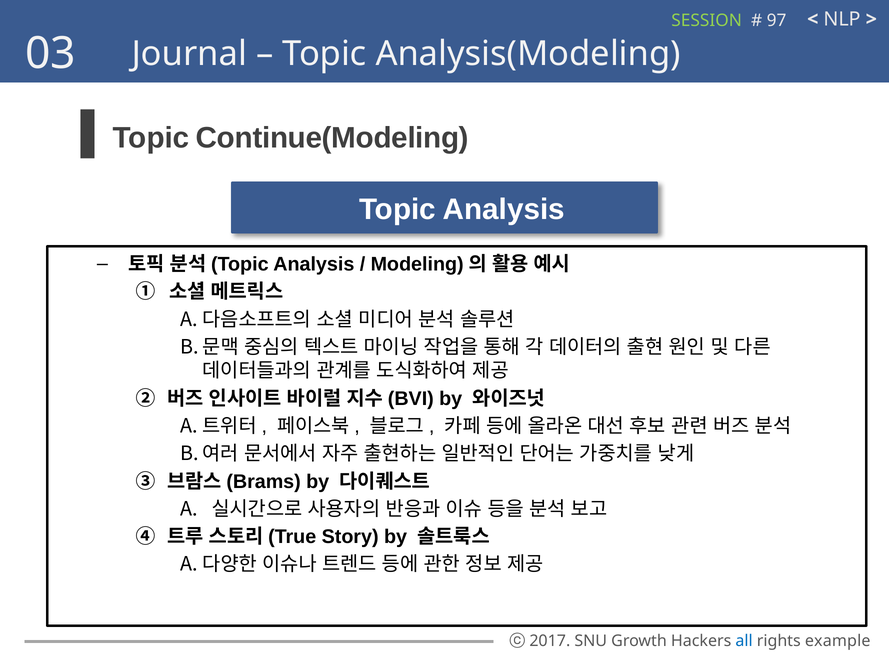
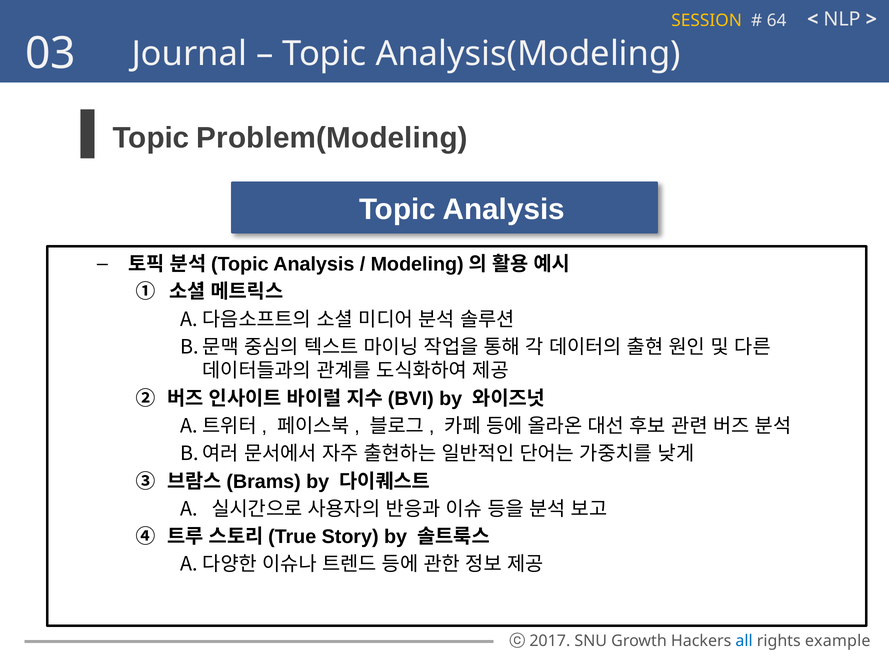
SESSION colour: light green -> yellow
97: 97 -> 64
Continue(Modeling: Continue(Modeling -> Problem(Modeling
